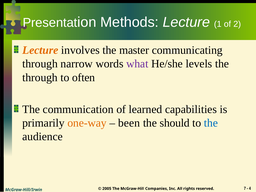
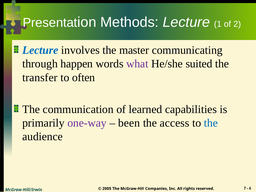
Lecture at (40, 50) colour: orange -> blue
narrow: narrow -> happen
levels: levels -> suited
through at (40, 77): through -> transfer
one-way colour: orange -> purple
should: should -> access
